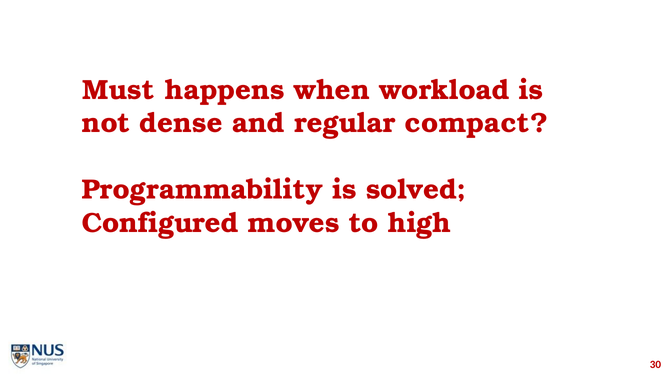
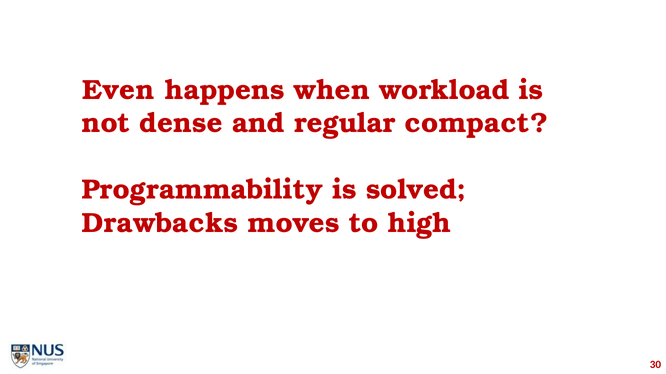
Must: Must -> Even
Configured: Configured -> Drawbacks
